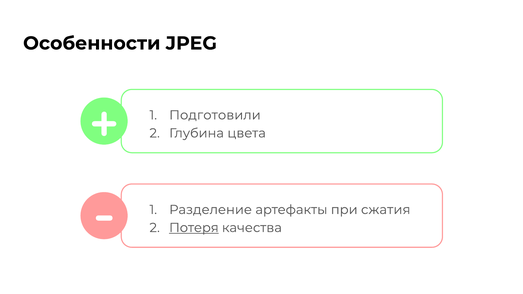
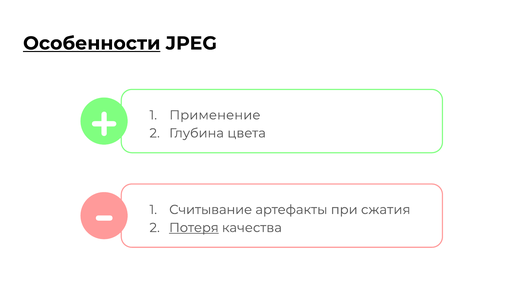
Особенности underline: none -> present
Подготовили: Подготовили -> Применение
Разделение: Разделение -> Считывание
